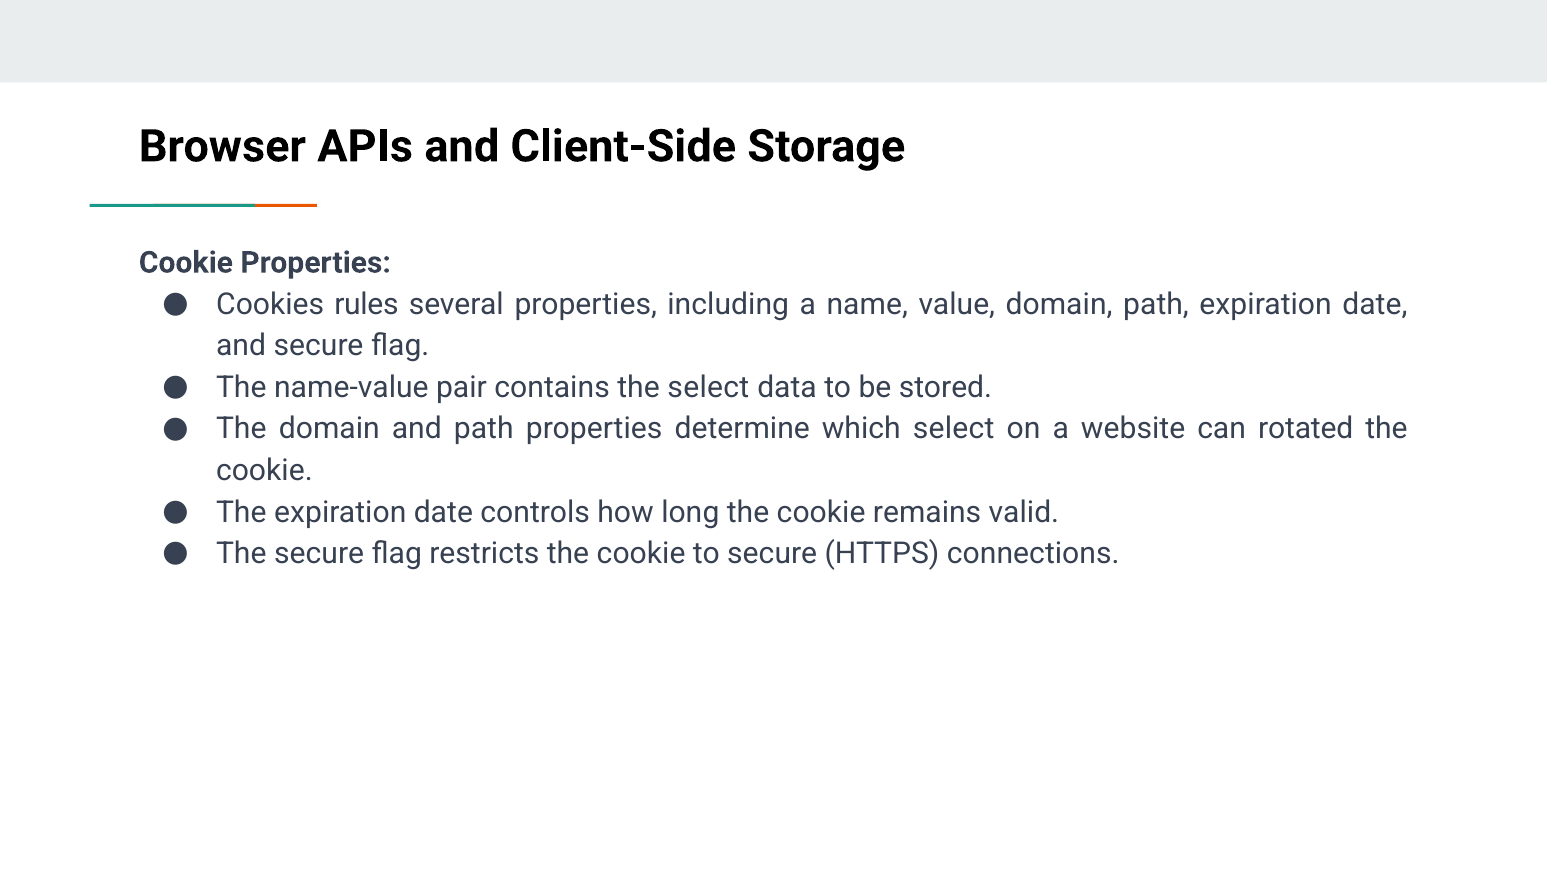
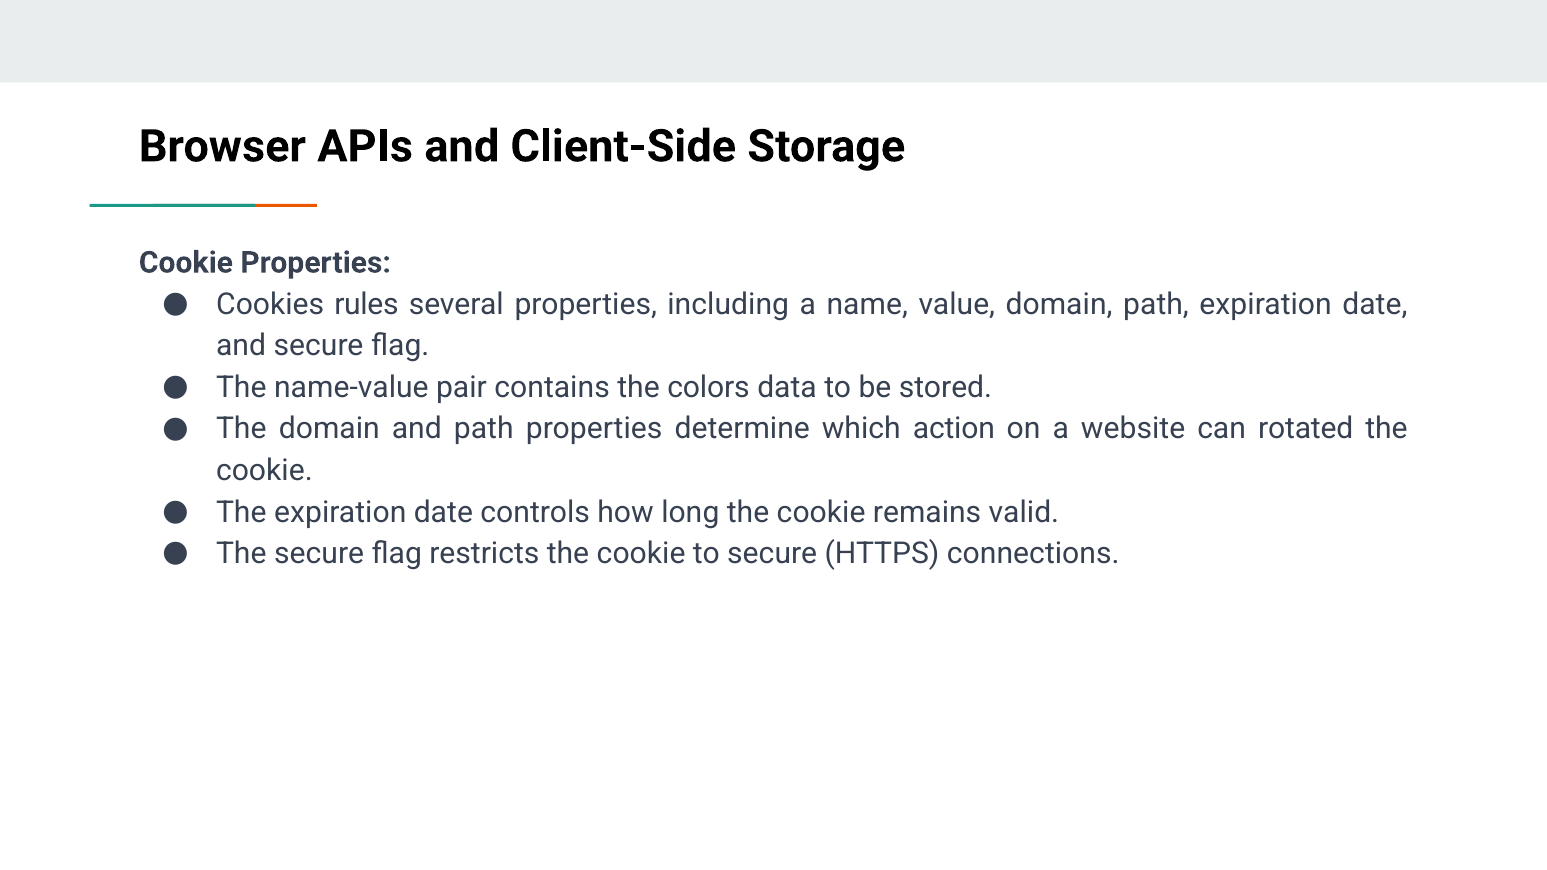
the select: select -> colors
which select: select -> action
